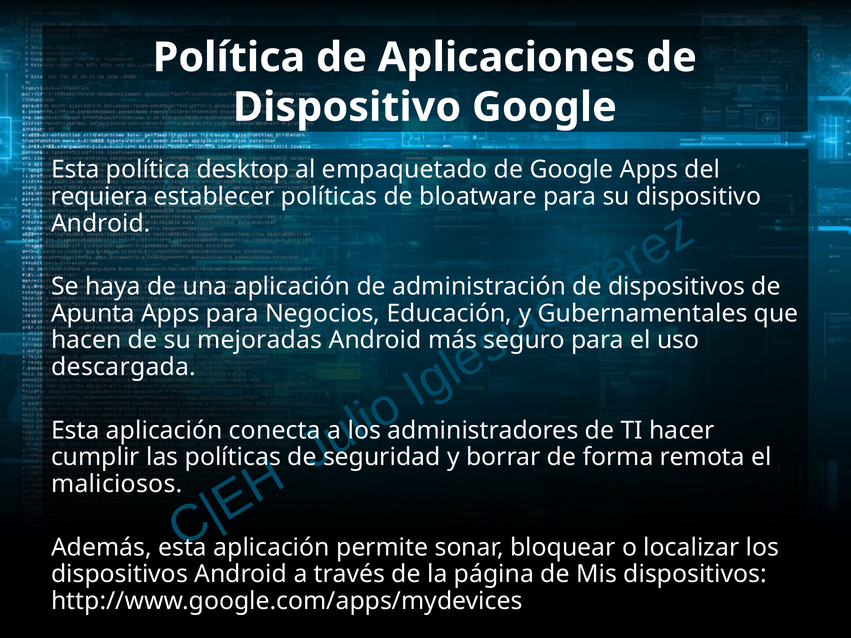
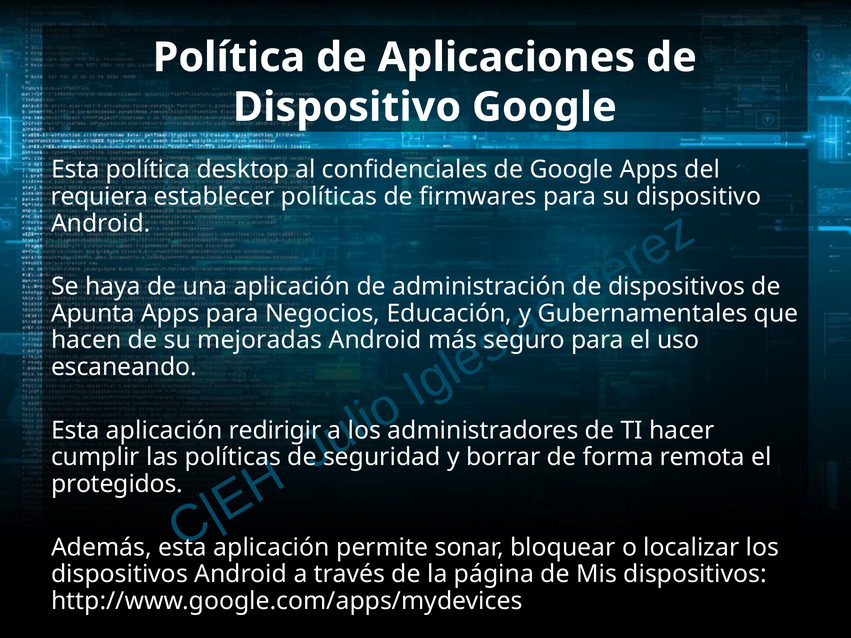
empaquetado: empaquetado -> confidenciales
bloatware: bloatware -> firmwares
descargada: descargada -> escaneando
conecta: conecta -> redirigir
maliciosos: maliciosos -> protegidos
